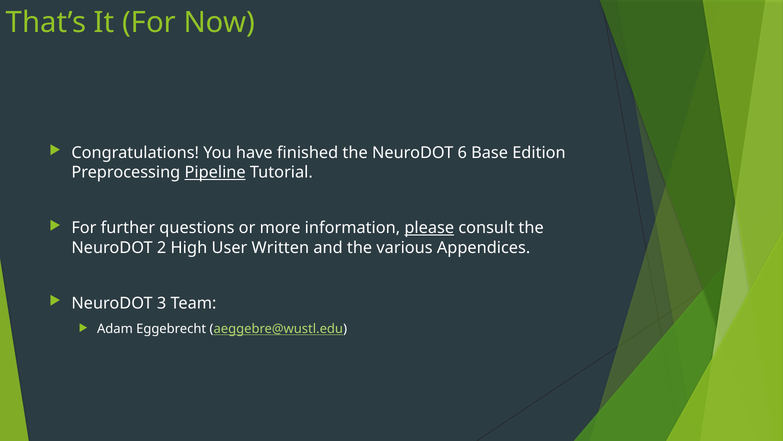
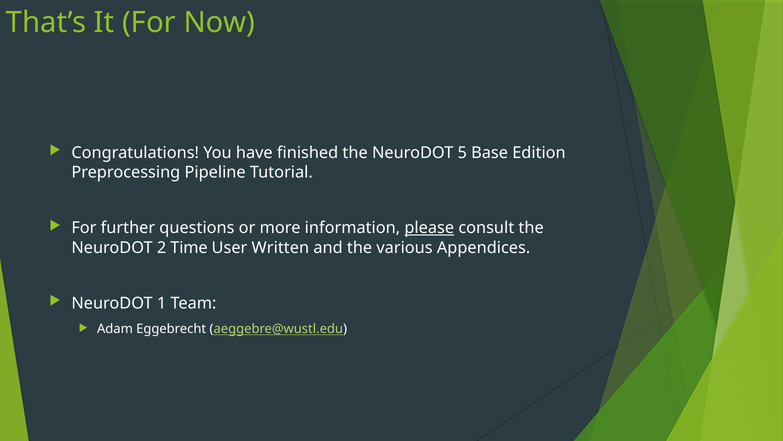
6: 6 -> 5
Pipeline underline: present -> none
High: High -> Time
3: 3 -> 1
